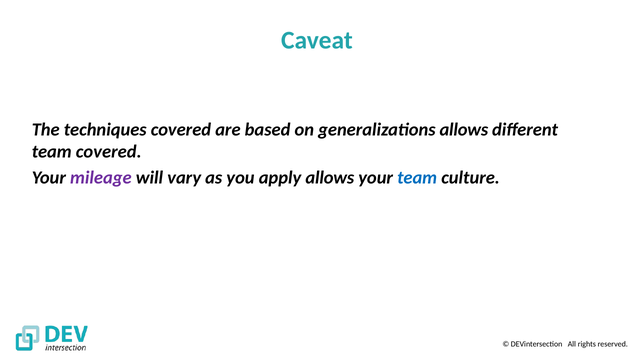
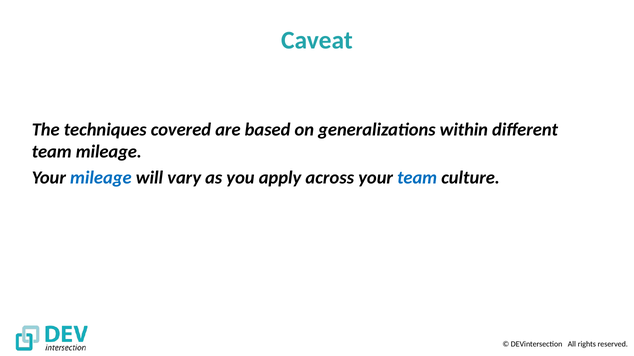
generalizations allows: allows -> within
team covered: covered -> mileage
mileage at (101, 178) colour: purple -> blue
apply allows: allows -> across
